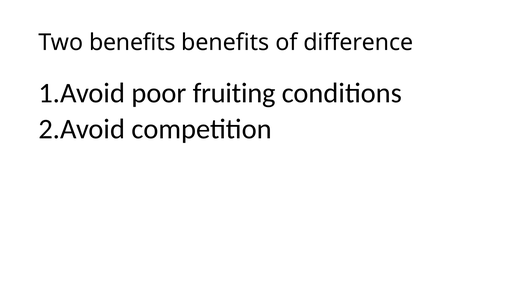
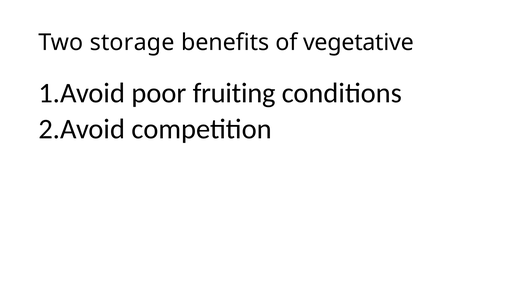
Two benefits: benefits -> storage
difference: difference -> vegetative
